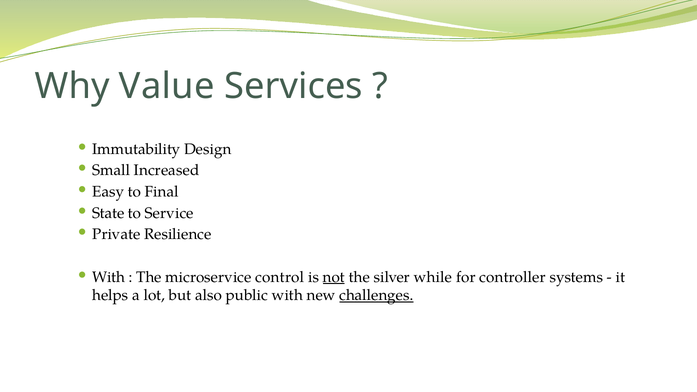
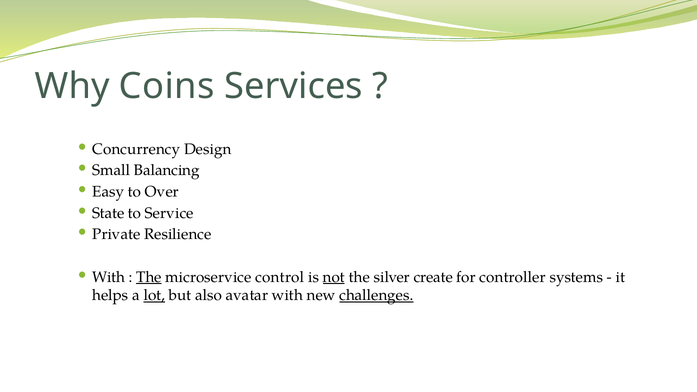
Value: Value -> Coins
Immutability: Immutability -> Concurrency
Increased: Increased -> Balancing
Final: Final -> Over
The at (149, 277) underline: none -> present
while: while -> create
lot underline: none -> present
public: public -> avatar
